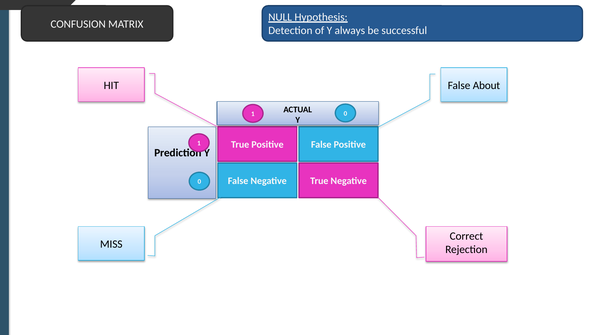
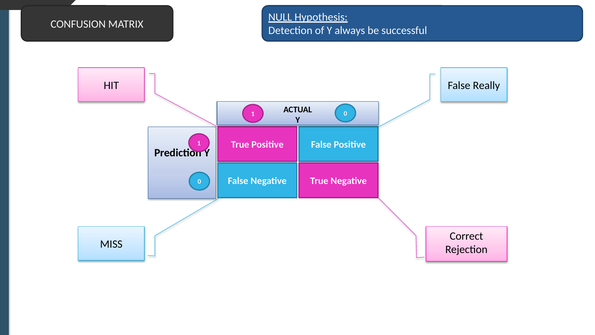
About: About -> Really
